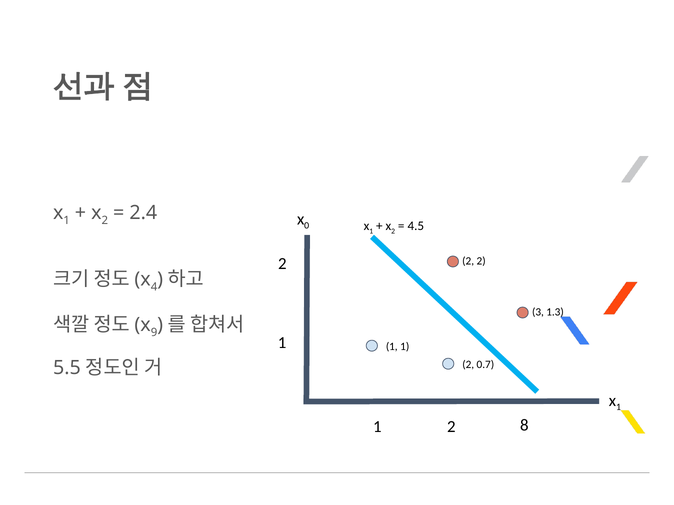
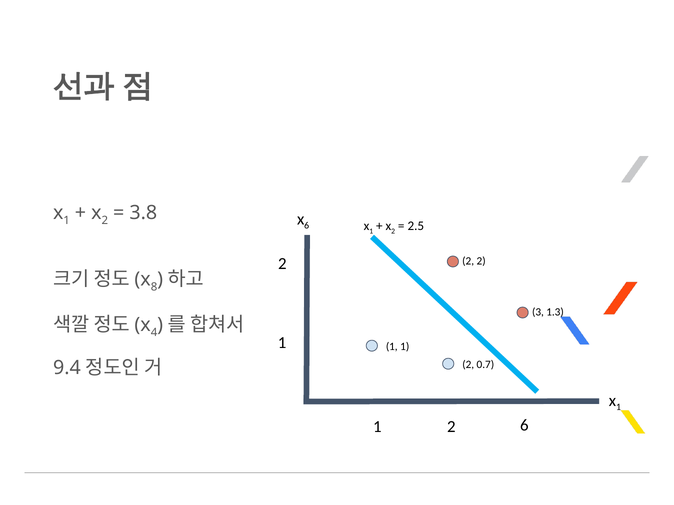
2.4: 2.4 -> 3.8
0 at (307, 226): 0 -> 6
4.5: 4.5 -> 2.5
4: 4 -> 8
9: 9 -> 4
5.5: 5.5 -> 9.4
2 8: 8 -> 6
